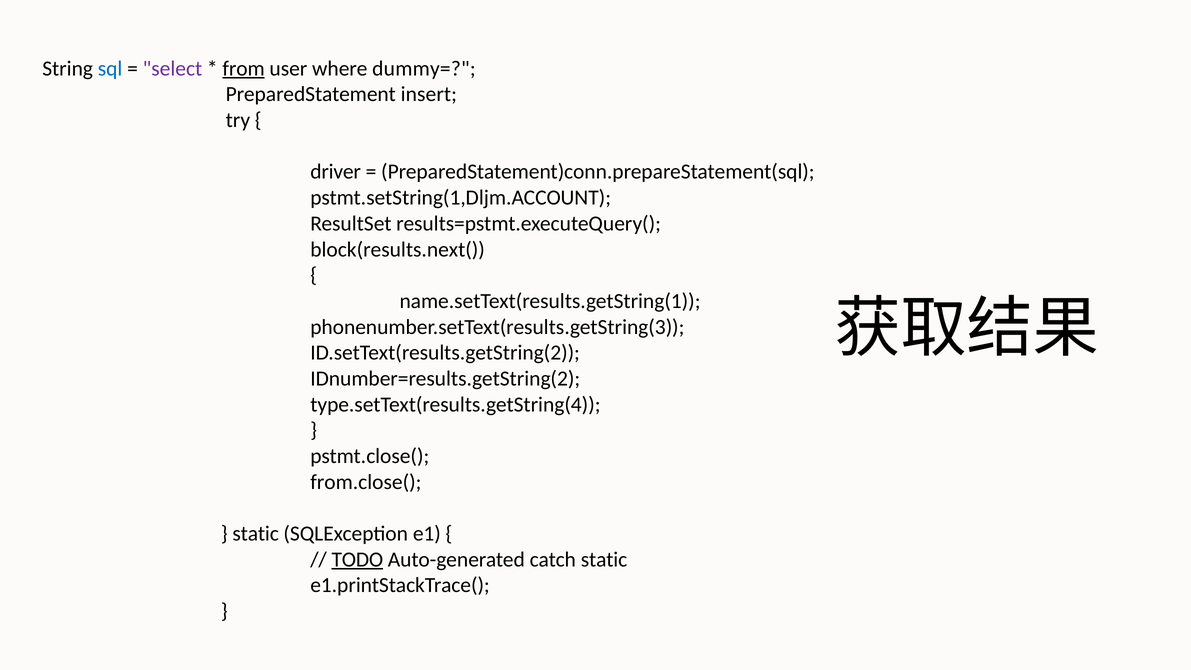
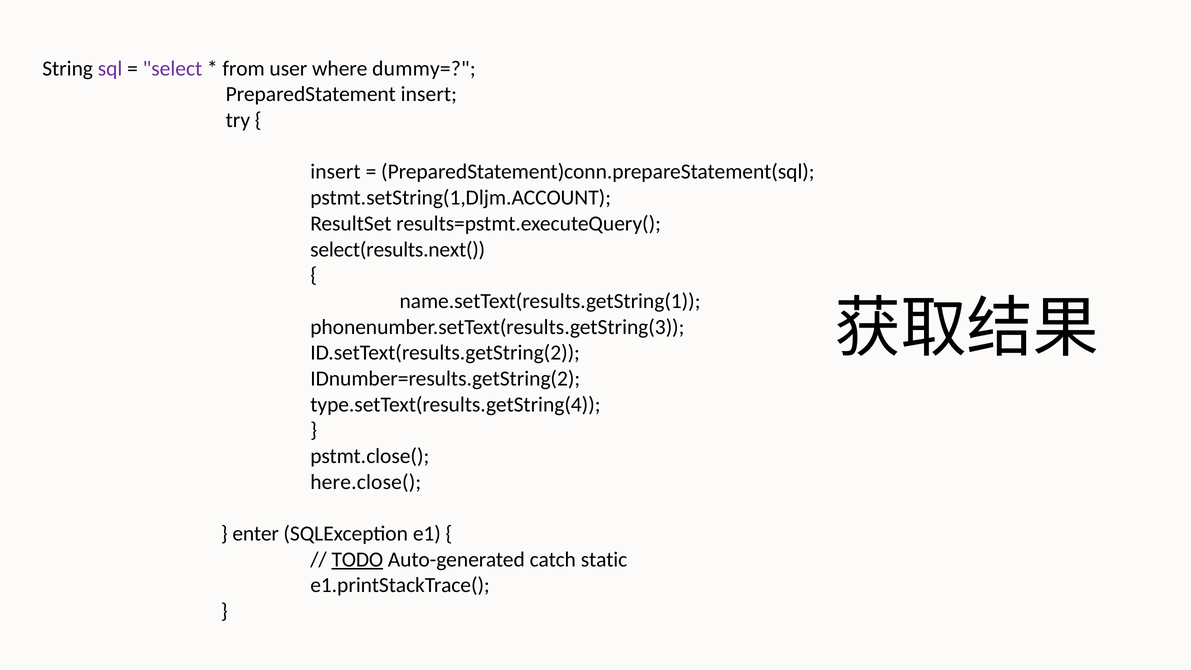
sql colour: blue -> purple
from underline: present -> none
driver at (336, 172): driver -> insert
block(results.next(: block(results.next( -> select(results.next(
from.close(: from.close( -> here.close(
static at (256, 534): static -> enter
